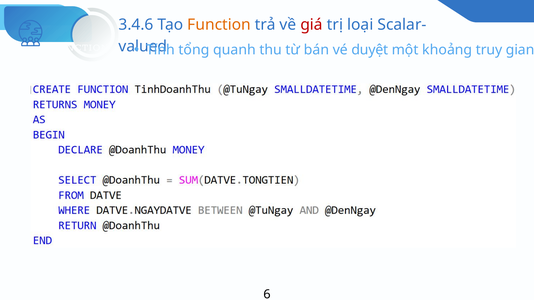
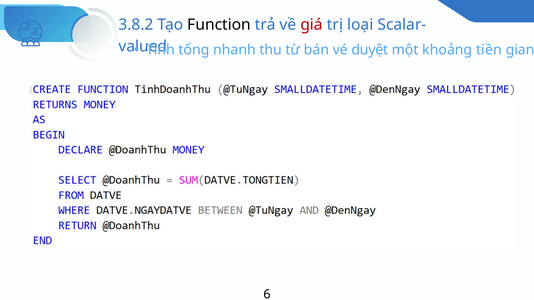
3.4.6: 3.4.6 -> 3.8.2
Function at (219, 25) colour: orange -> black
quanh: quanh -> nhanh
truy: truy -> tiền
